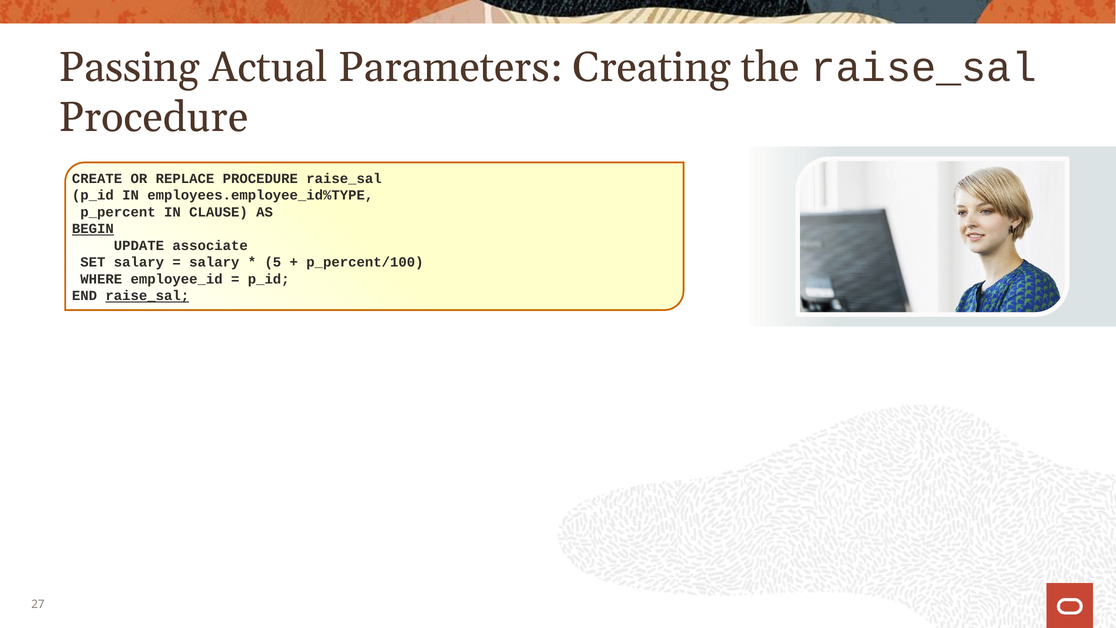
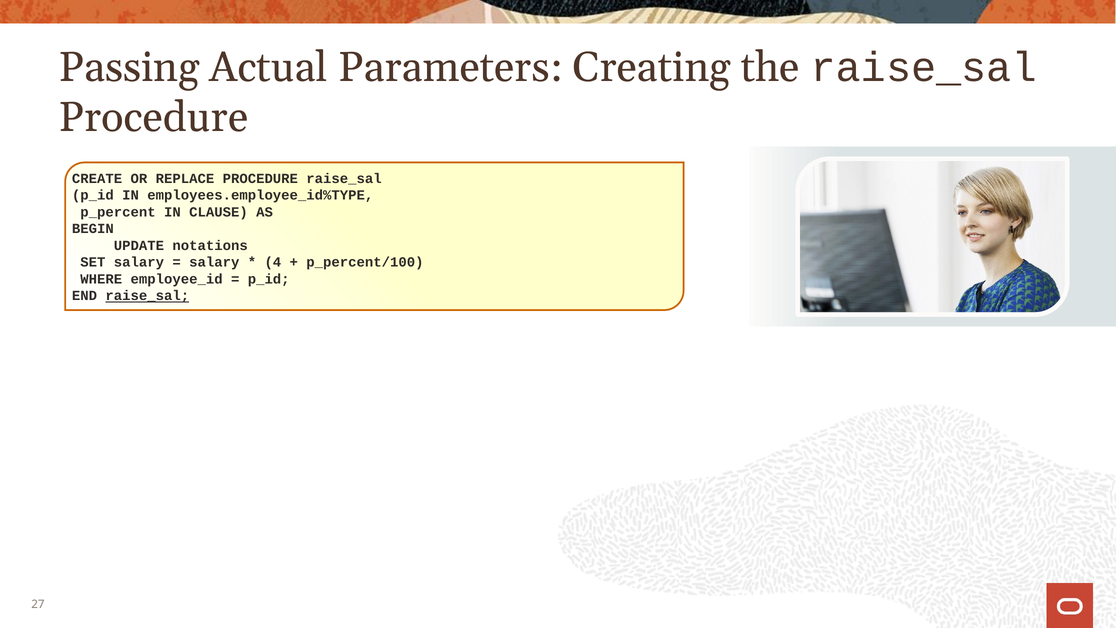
BEGIN underline: present -> none
associate: associate -> notations
5: 5 -> 4
